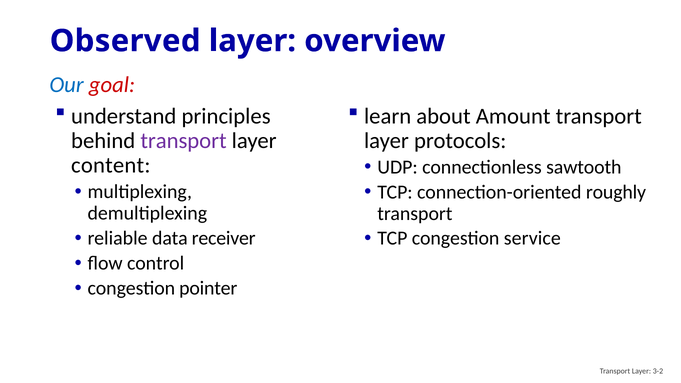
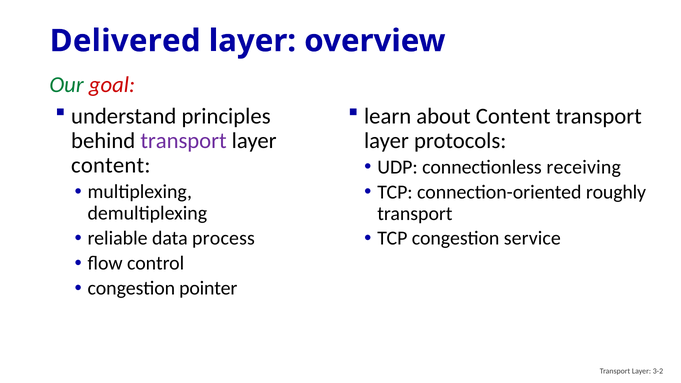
Observed: Observed -> Delivered
Our colour: blue -> green
about Amount: Amount -> Content
sawtooth: sawtooth -> receiving
receiver: receiver -> process
